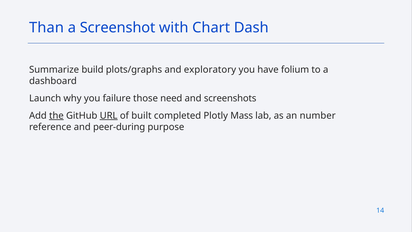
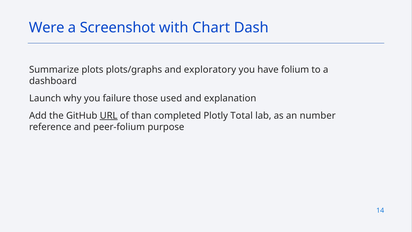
Than: Than -> Were
build: build -> plots
need: need -> used
screenshots: screenshots -> explanation
the underline: present -> none
built: built -> than
Mass: Mass -> Total
peer-during: peer-during -> peer-folium
